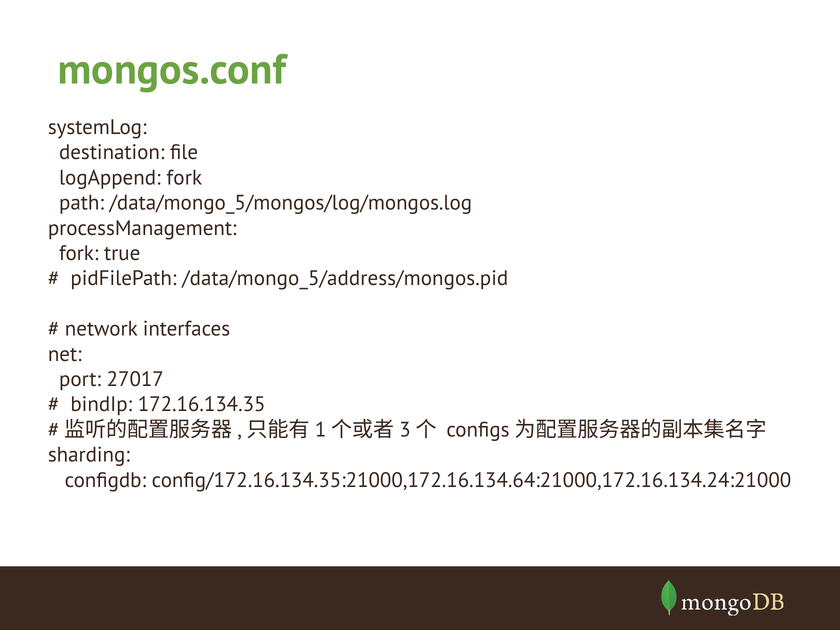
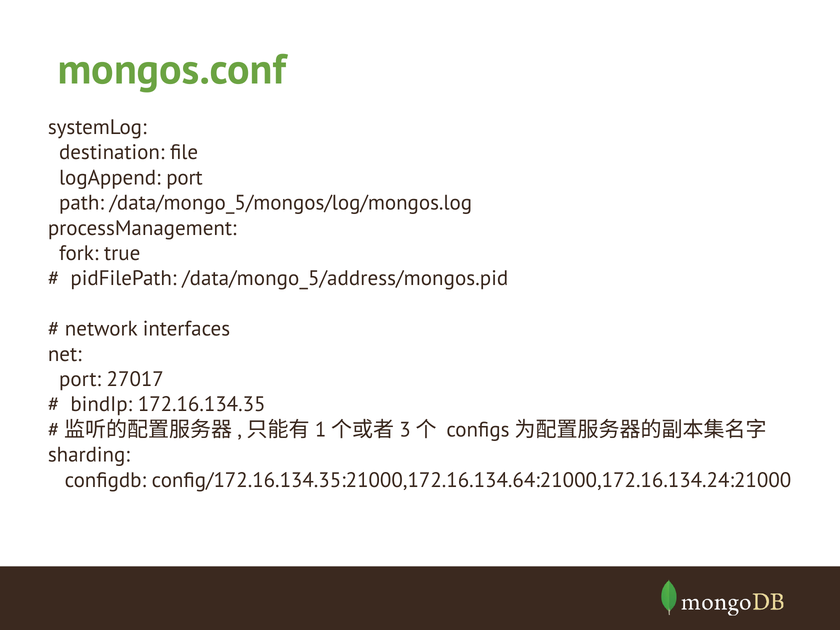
logAppend fork: fork -> port
